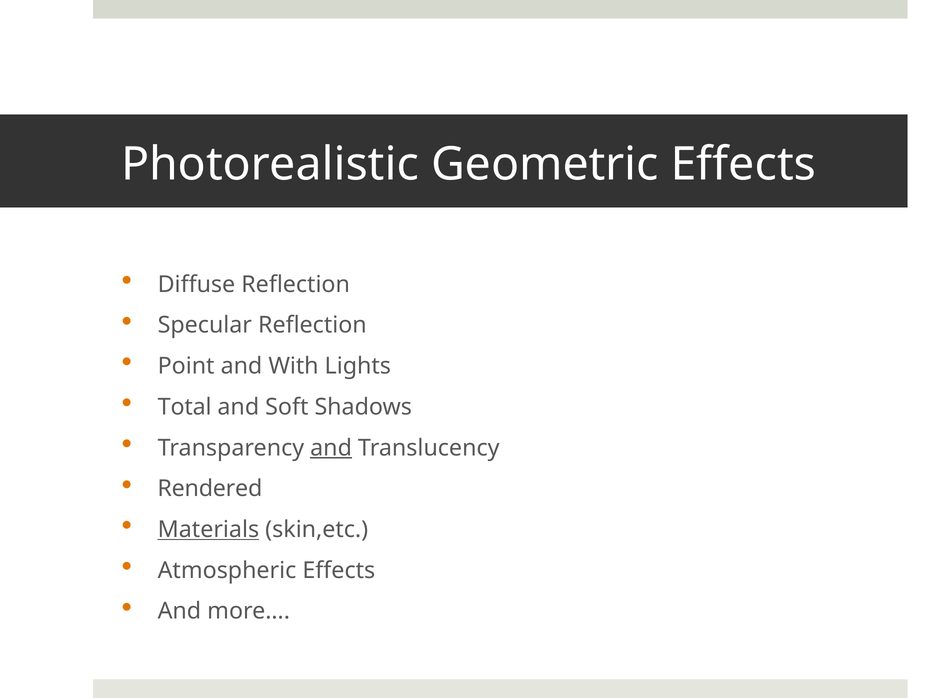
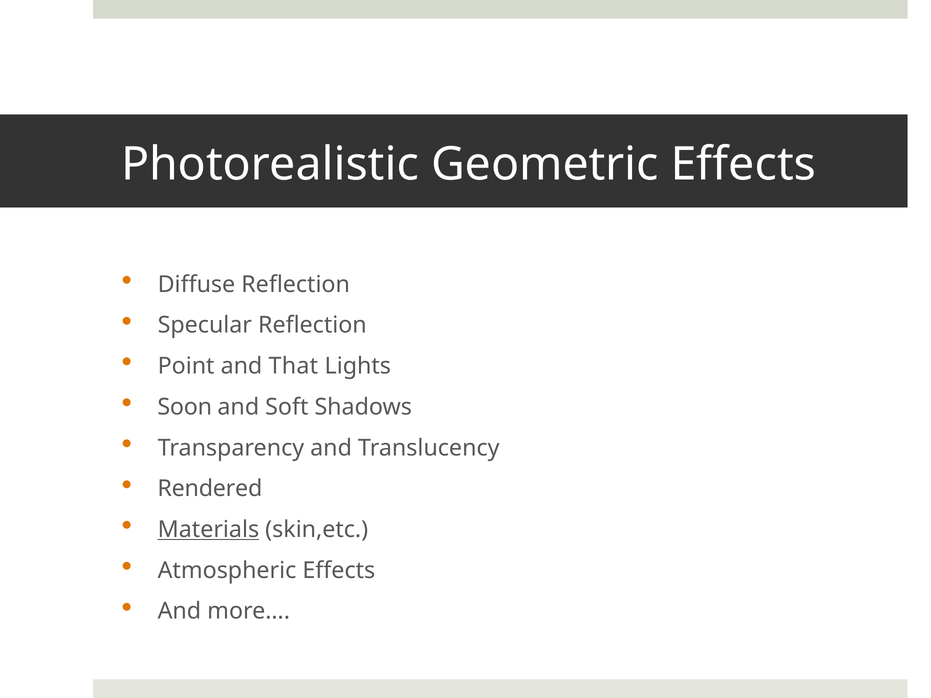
With: With -> That
Total: Total -> Soon
and at (331, 448) underline: present -> none
